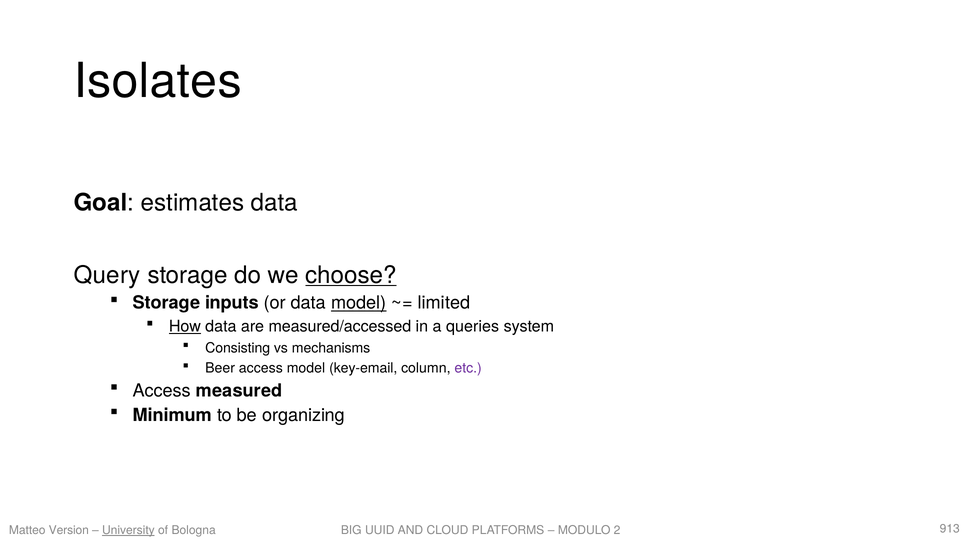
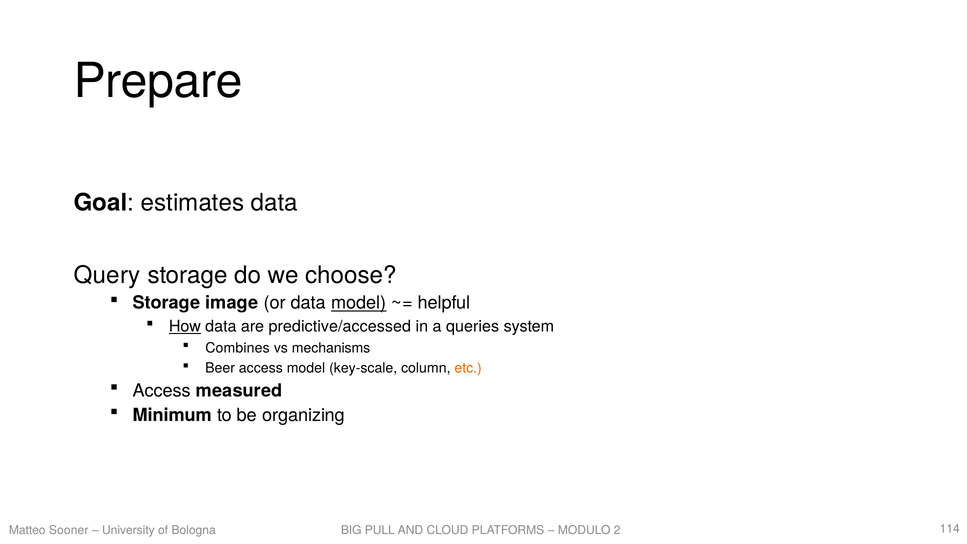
Isolates: Isolates -> Prepare
choose underline: present -> none
inputs: inputs -> image
limited: limited -> helpful
measured/accessed: measured/accessed -> predictive/accessed
Consisting: Consisting -> Combines
key-email: key-email -> key-scale
etc colour: purple -> orange
Version: Version -> Sooner
University underline: present -> none
UUID: UUID -> PULL
913: 913 -> 114
